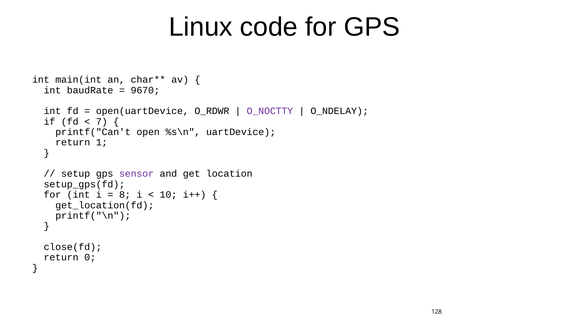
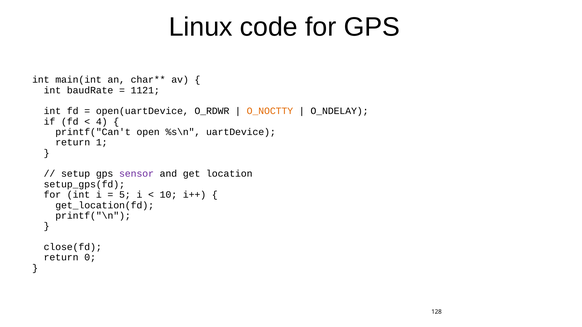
9670: 9670 -> 1121
O_NOCTTY colour: purple -> orange
7: 7 -> 4
8: 8 -> 5
